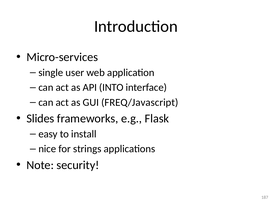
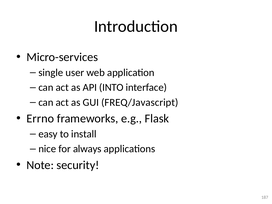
Slides: Slides -> Errno
strings: strings -> always
